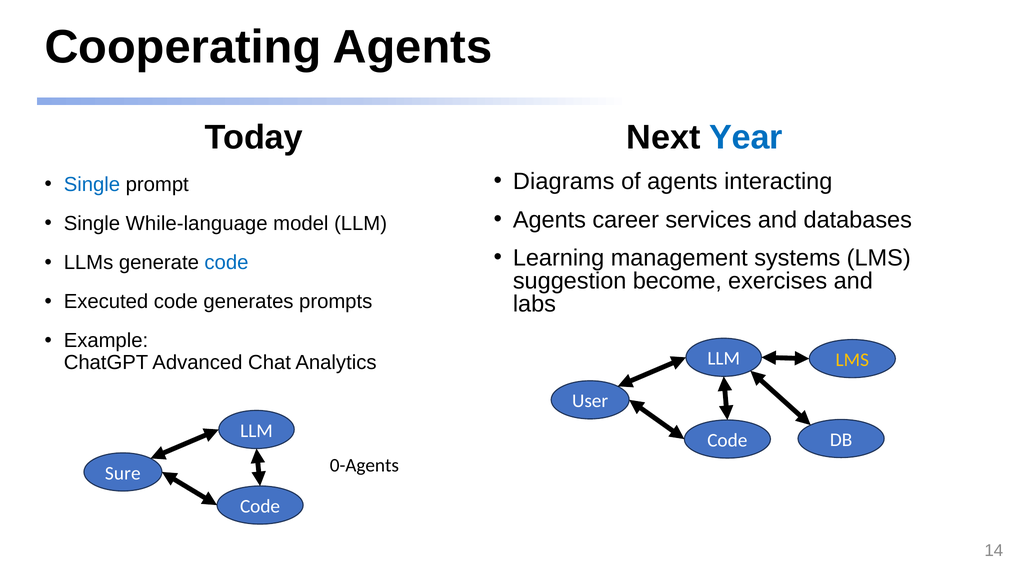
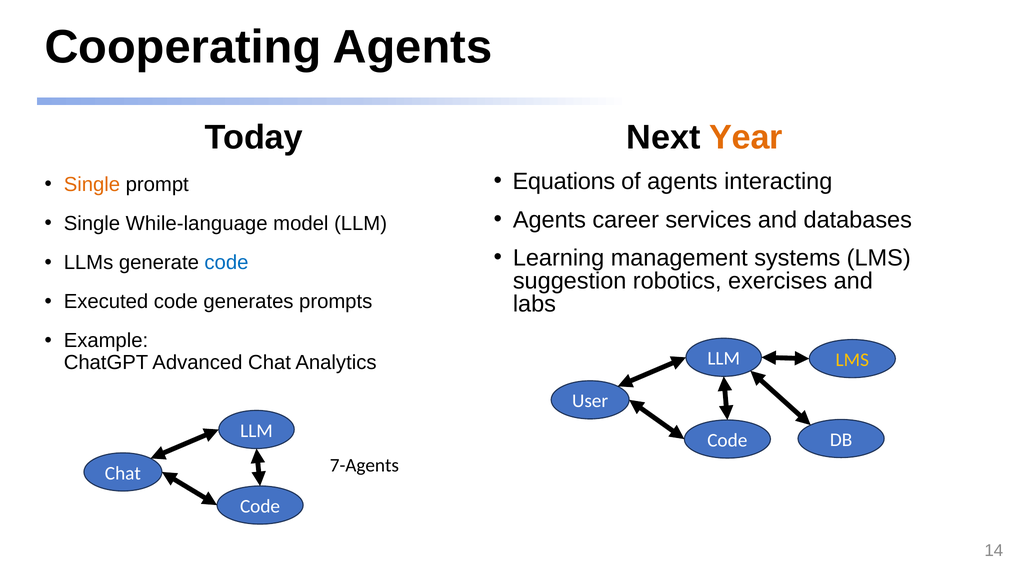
Year colour: blue -> orange
Diagrams: Diagrams -> Equations
Single at (92, 184) colour: blue -> orange
become: become -> robotics
0-Agents: 0-Agents -> 7-Agents
Sure at (123, 473): Sure -> Chat
